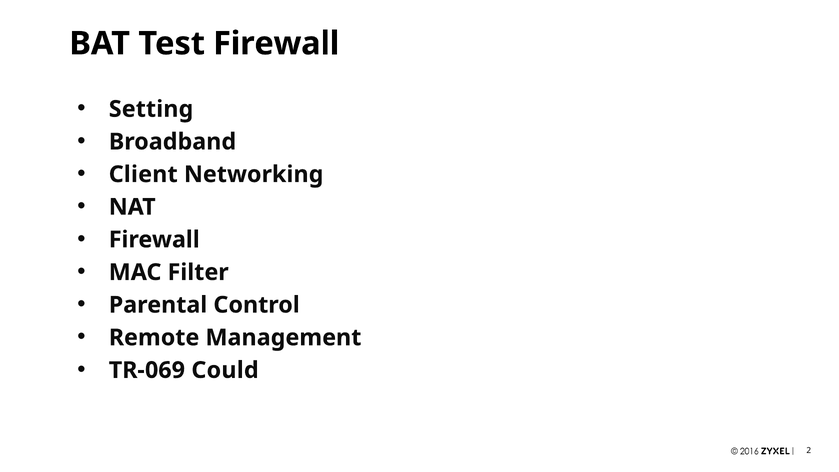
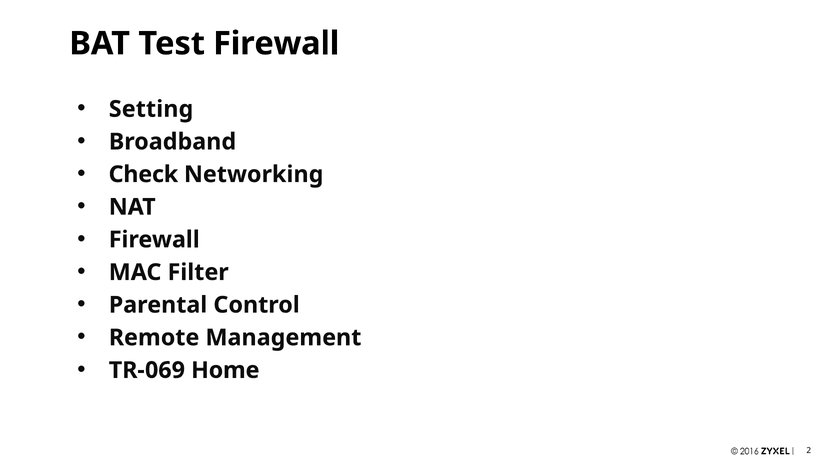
Client: Client -> Check
Could: Could -> Home
